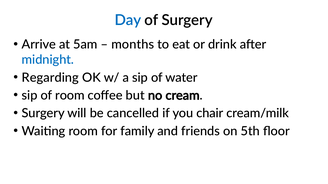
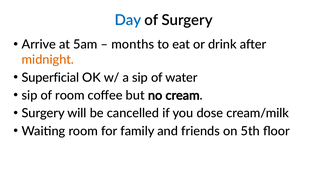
midnight colour: blue -> orange
Regarding: Regarding -> Superficial
chair: chair -> dose
